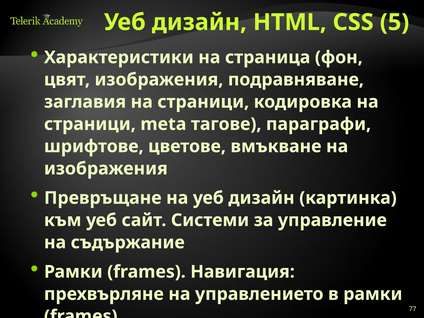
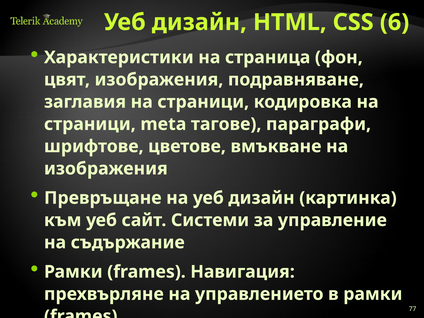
5: 5 -> 6
